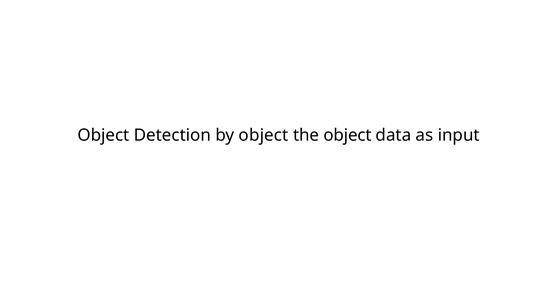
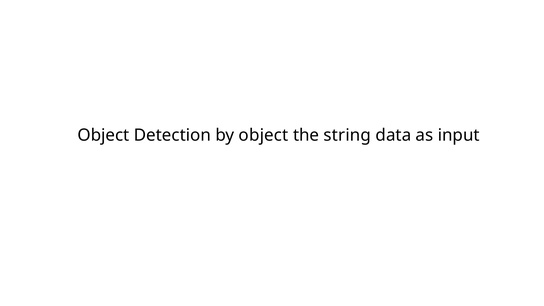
the object: object -> string
